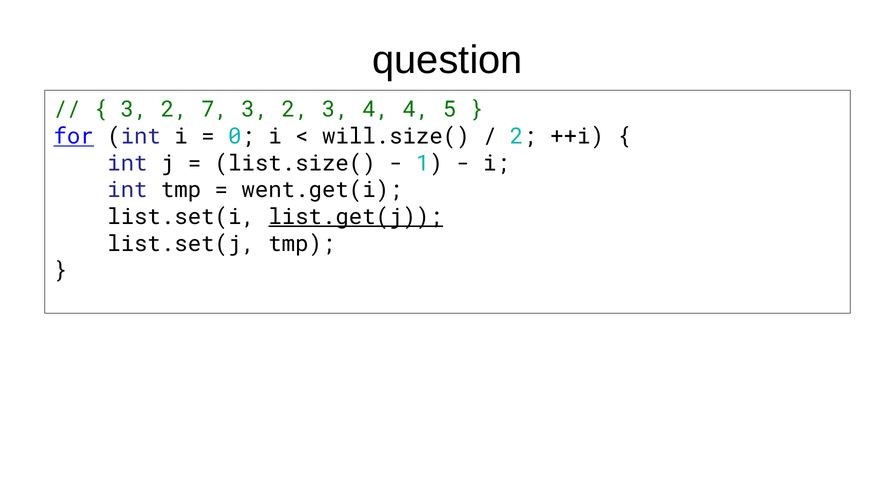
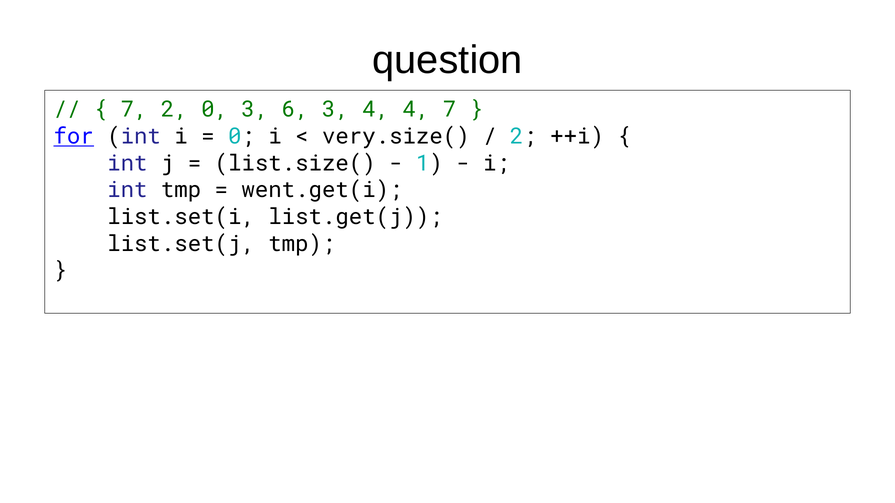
3 at (134, 110): 3 -> 7
2 7: 7 -> 0
2 at (295, 110): 2 -> 6
4 5: 5 -> 7
will.size(: will.size( -> very.size(
list.get(j underline: present -> none
